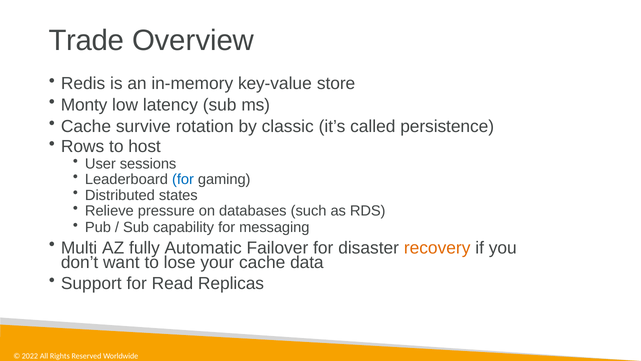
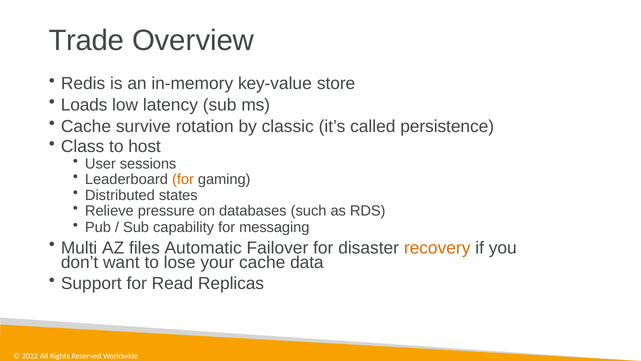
Monty: Monty -> Loads
Rows: Rows -> Class
for at (183, 179) colour: blue -> orange
fully: fully -> files
